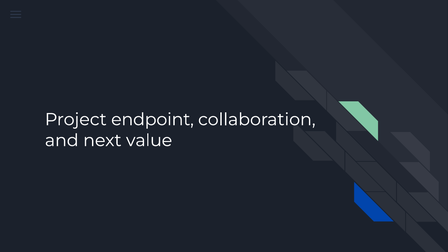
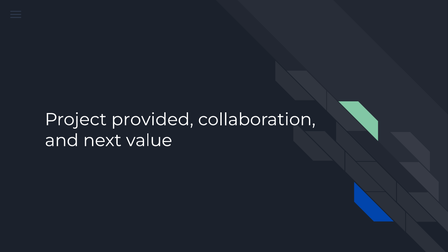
endpoint: endpoint -> provided
